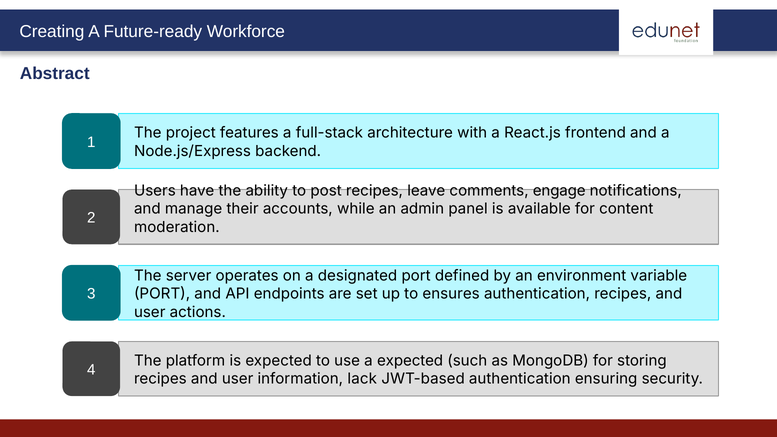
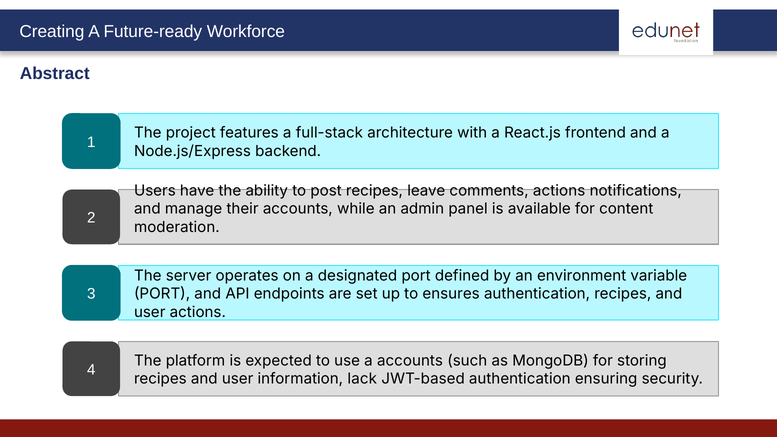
comments engage: engage -> actions
a expected: expected -> accounts
